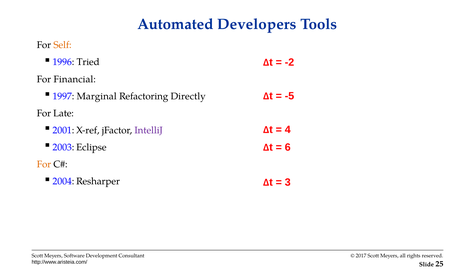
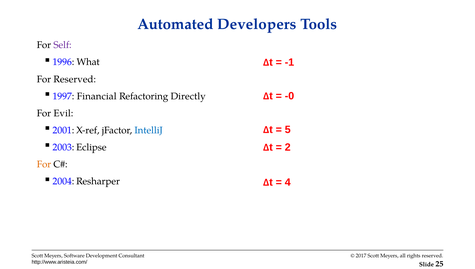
Self colour: orange -> purple
Tried: Tried -> What
-2: -2 -> -1
For Financial: Financial -> Reserved
Marginal: Marginal -> Financial
-5: -5 -> -0
Late: Late -> Evil
IntelliJ colour: purple -> blue
4: 4 -> 5
6: 6 -> 2
3: 3 -> 4
